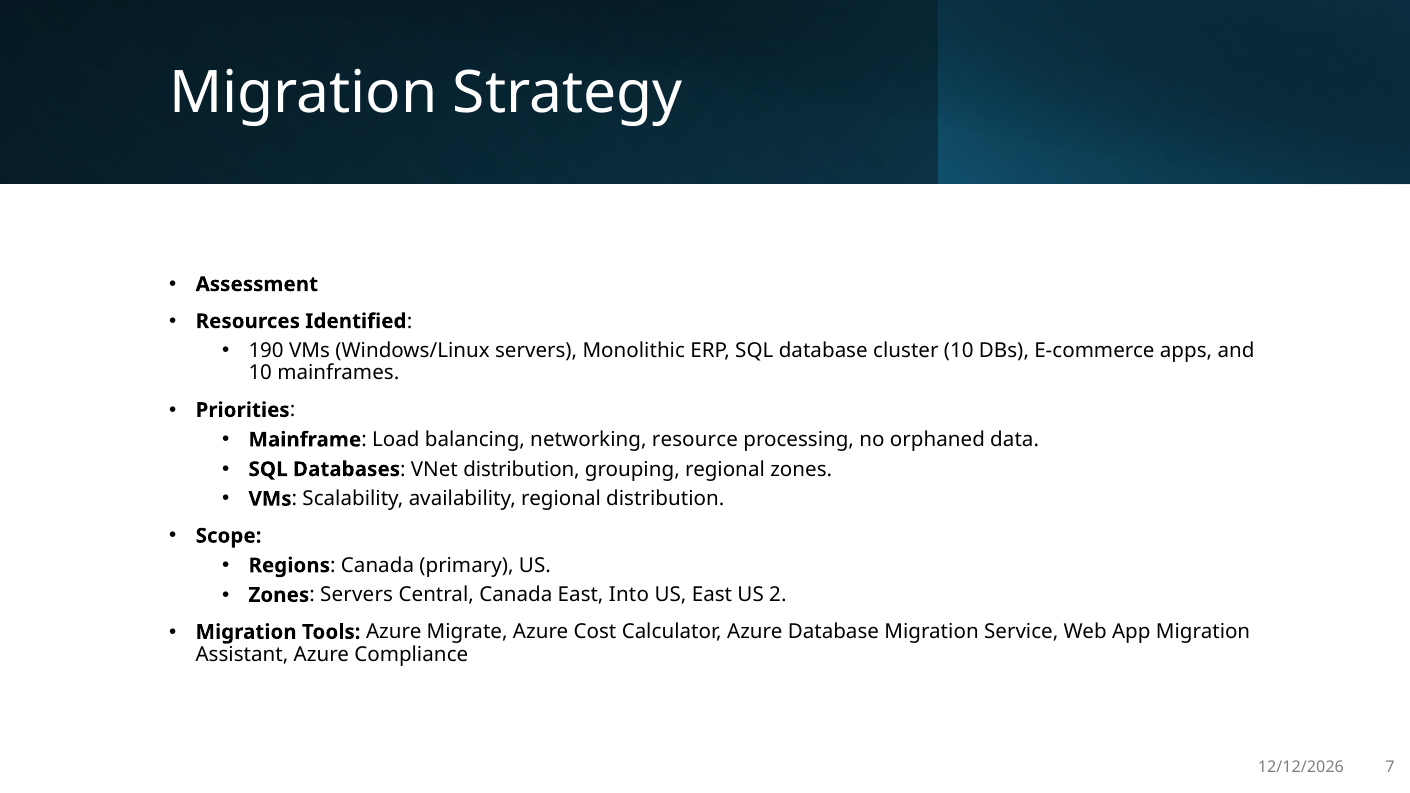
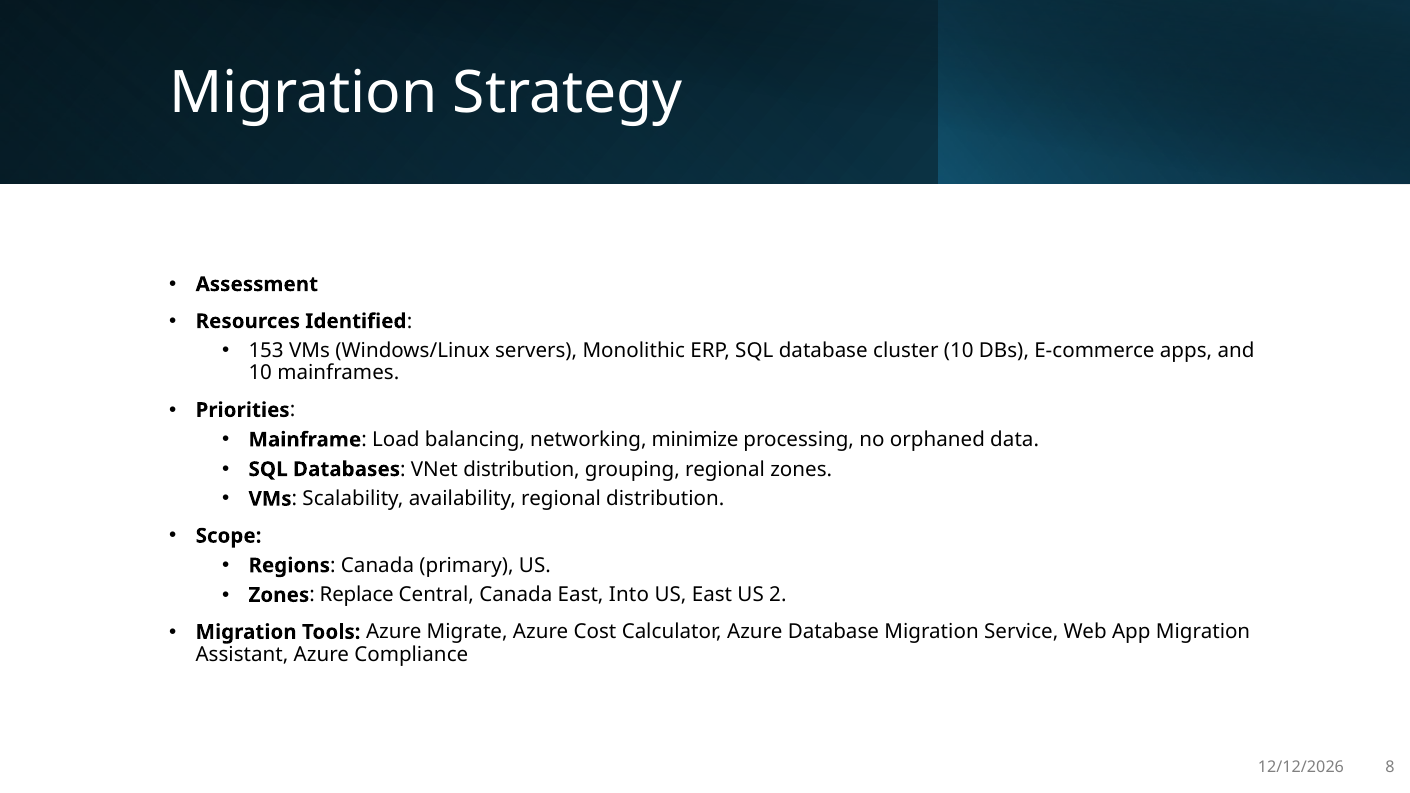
190: 190 -> 153
resource: resource -> minimize
Zones Servers: Servers -> Replace
7: 7 -> 8
